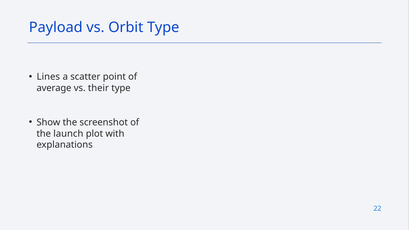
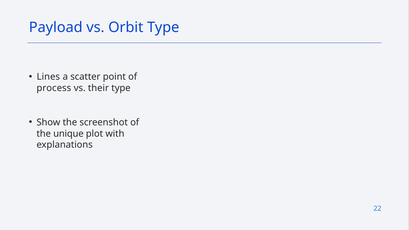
average: average -> process
launch: launch -> unique
